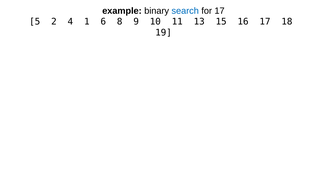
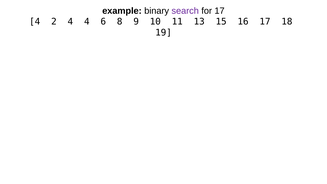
search colour: blue -> purple
5 at (35, 22): 5 -> 4
4 1: 1 -> 4
